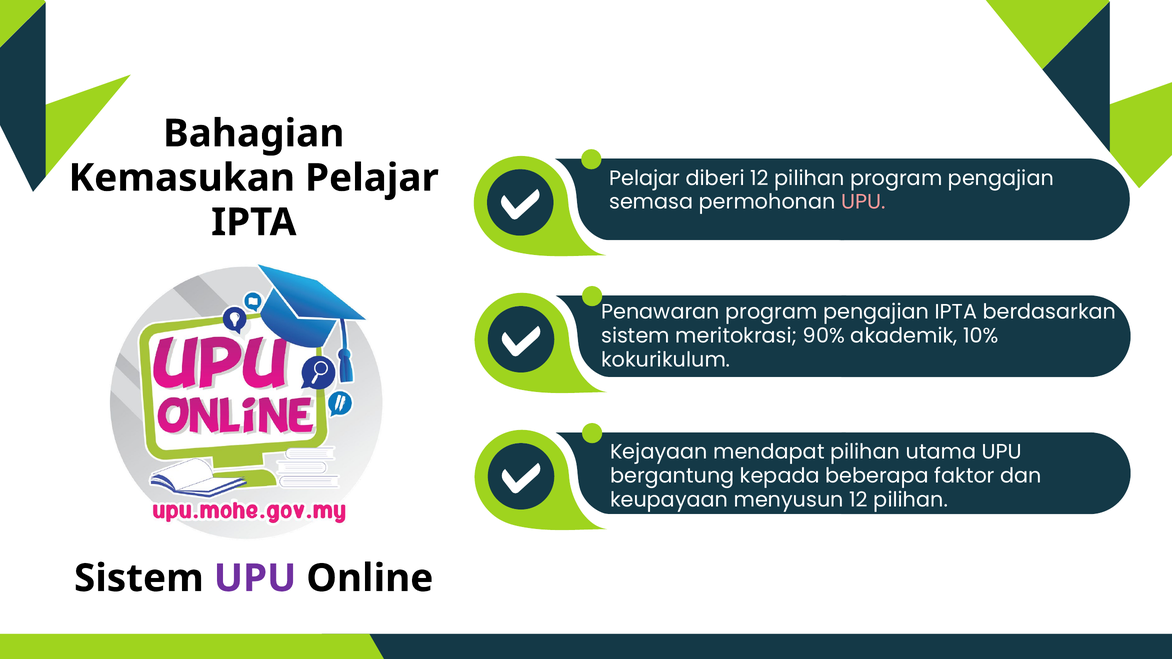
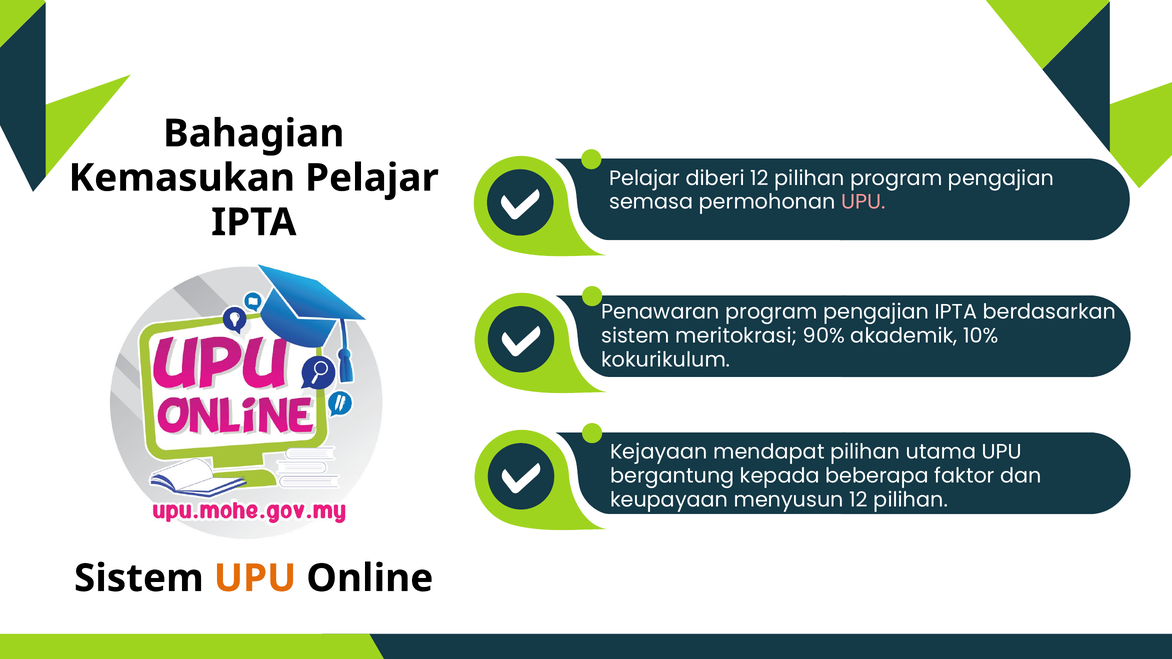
UPU at (255, 579) colour: purple -> orange
